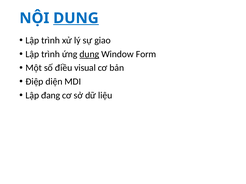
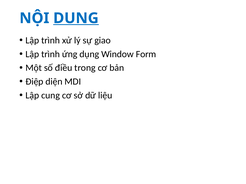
dụng underline: present -> none
visual: visual -> trong
đang: đang -> cung
